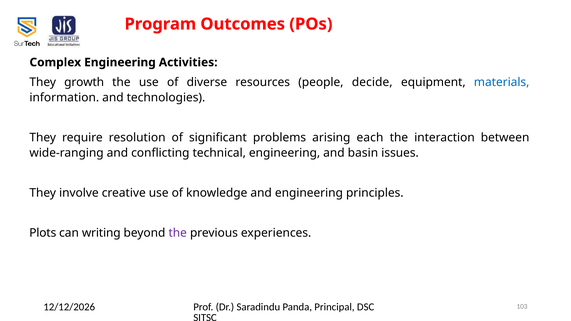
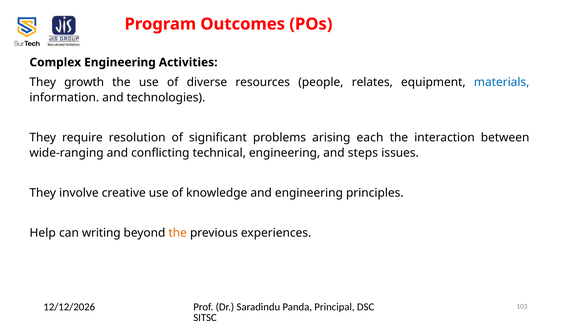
decide: decide -> relates
basin: basin -> steps
Plots: Plots -> Help
the at (178, 233) colour: purple -> orange
